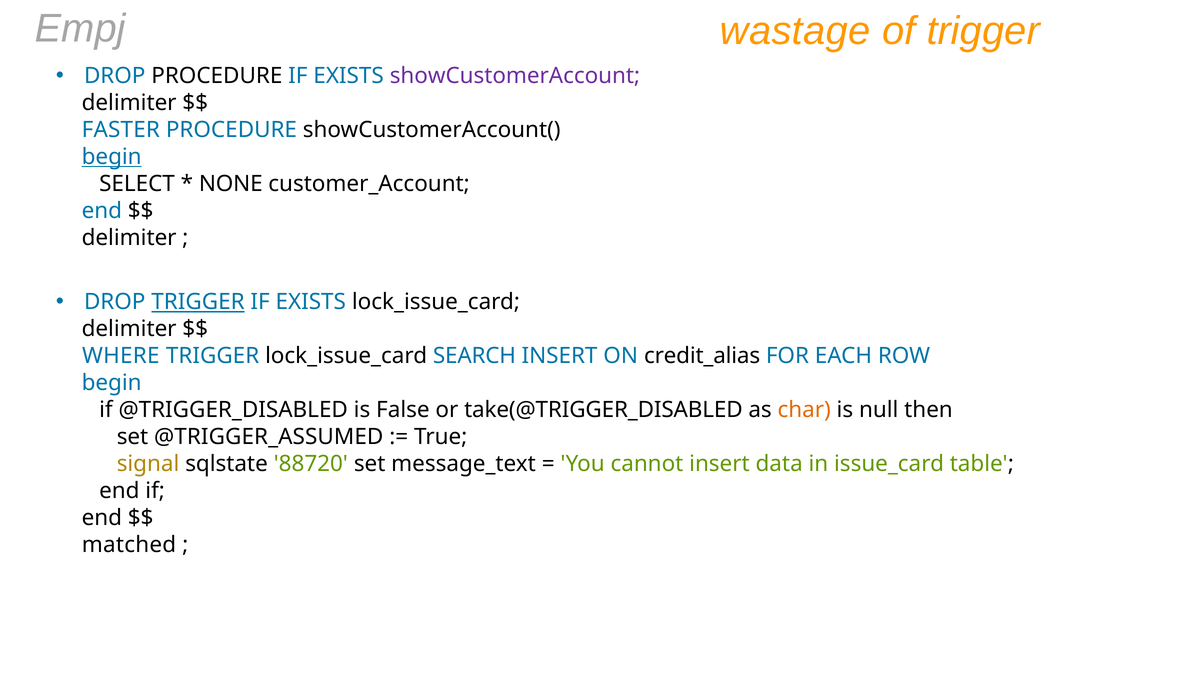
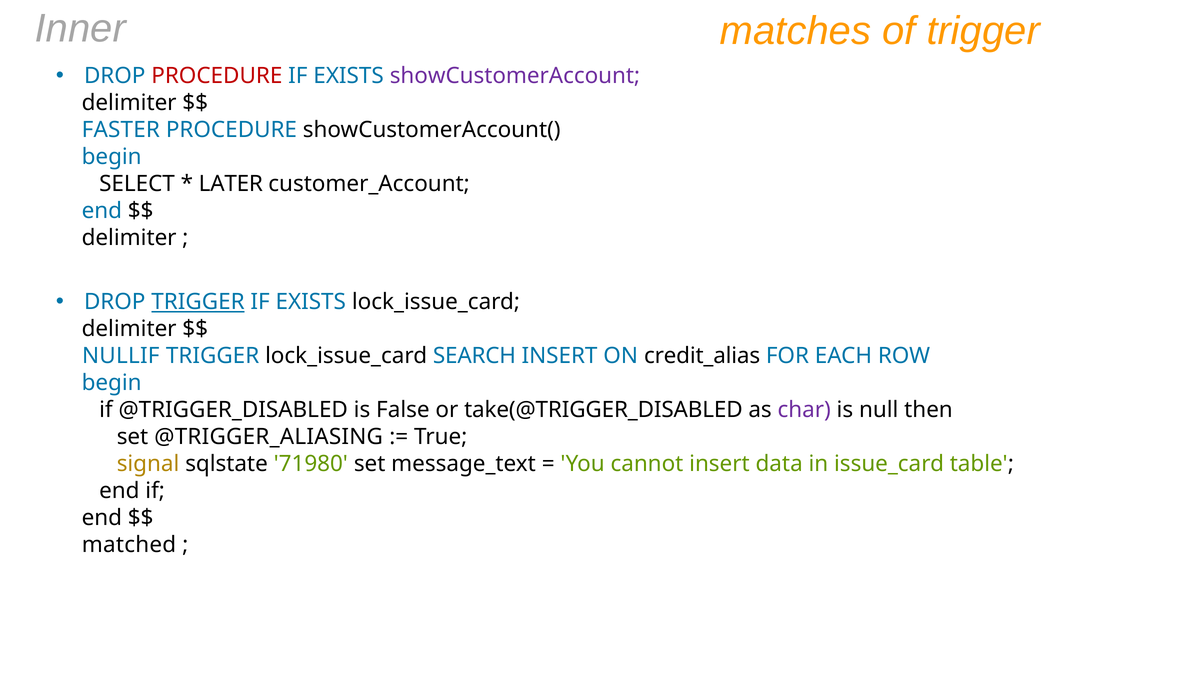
Empj: Empj -> Inner
wastage: wastage -> matches
PROCEDURE at (217, 76) colour: black -> red
begin at (112, 157) underline: present -> none
NONE: NONE -> LATER
WHERE: WHERE -> NULLIF
char colour: orange -> purple
@TRIGGER_ASSUMED: @TRIGGER_ASSUMED -> @TRIGGER_ALIASING
88720: 88720 -> 71980
